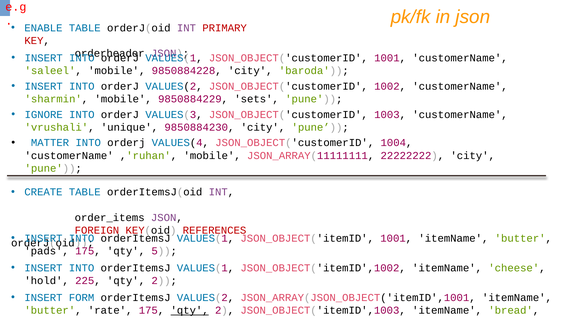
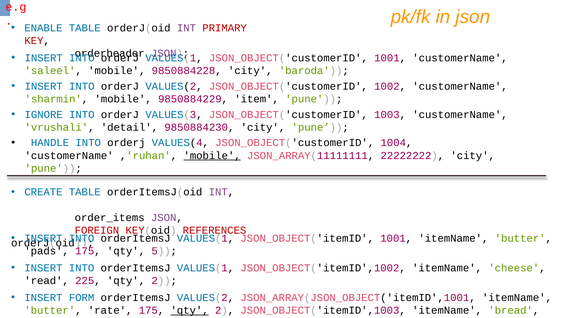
sets: sets -> item
unique: unique -> detail
MATTER: MATTER -> HANDLE
mobile at (212, 155) underline: none -> present
hold: hold -> read
